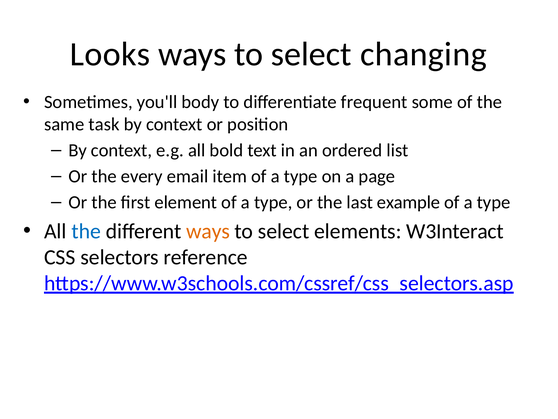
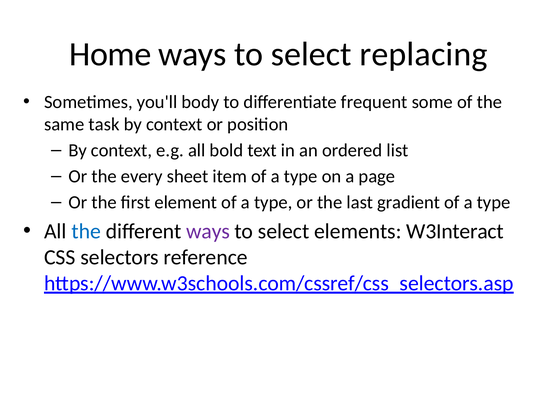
Looks: Looks -> Home
changing: changing -> replacing
email: email -> sheet
example: example -> gradient
ways at (208, 231) colour: orange -> purple
